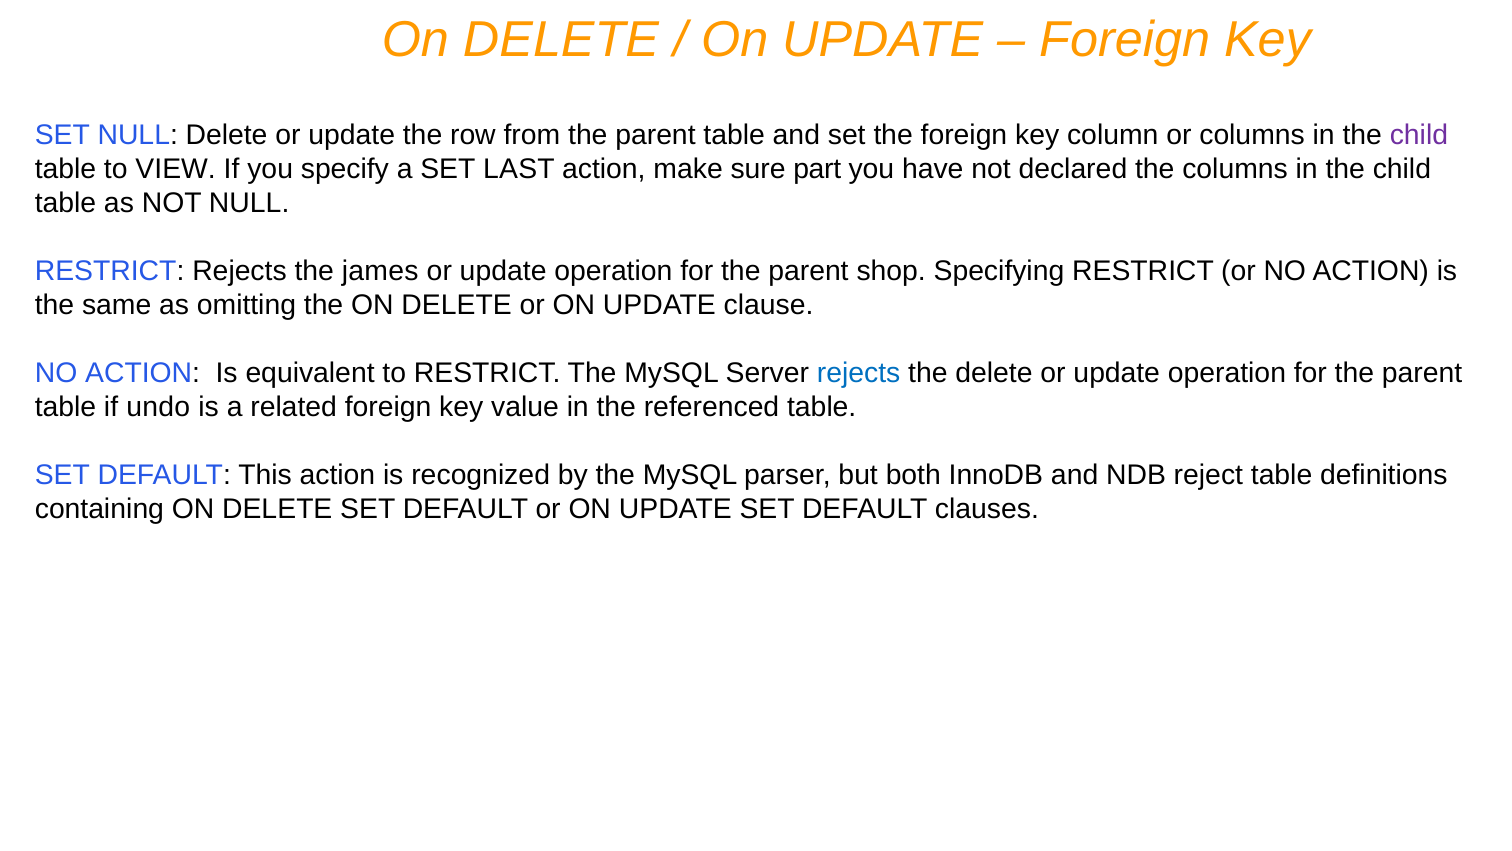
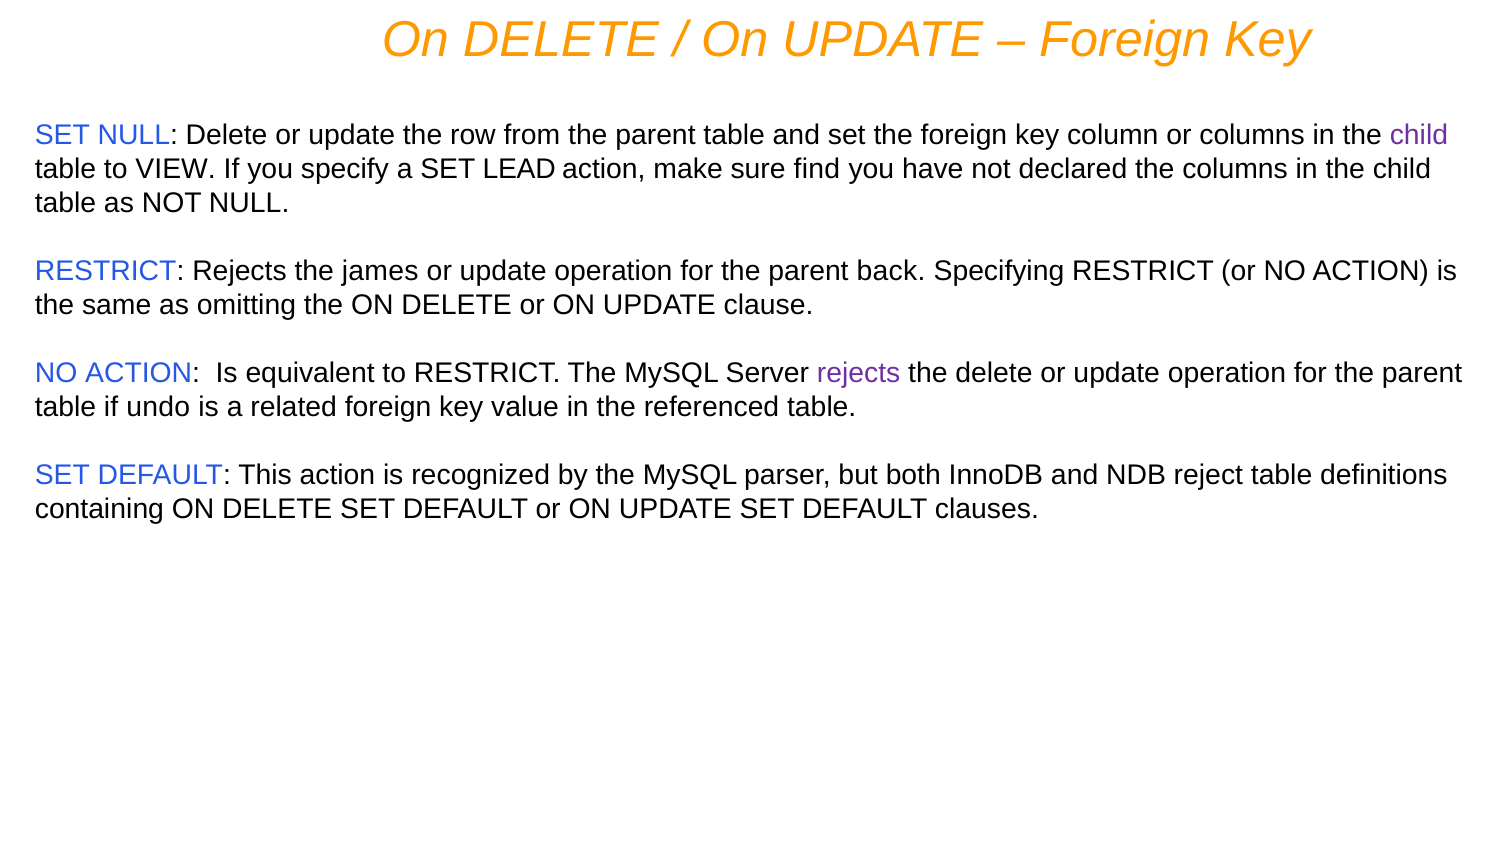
LAST: LAST -> LEAD
part: part -> find
shop: shop -> back
rejects at (859, 373) colour: blue -> purple
